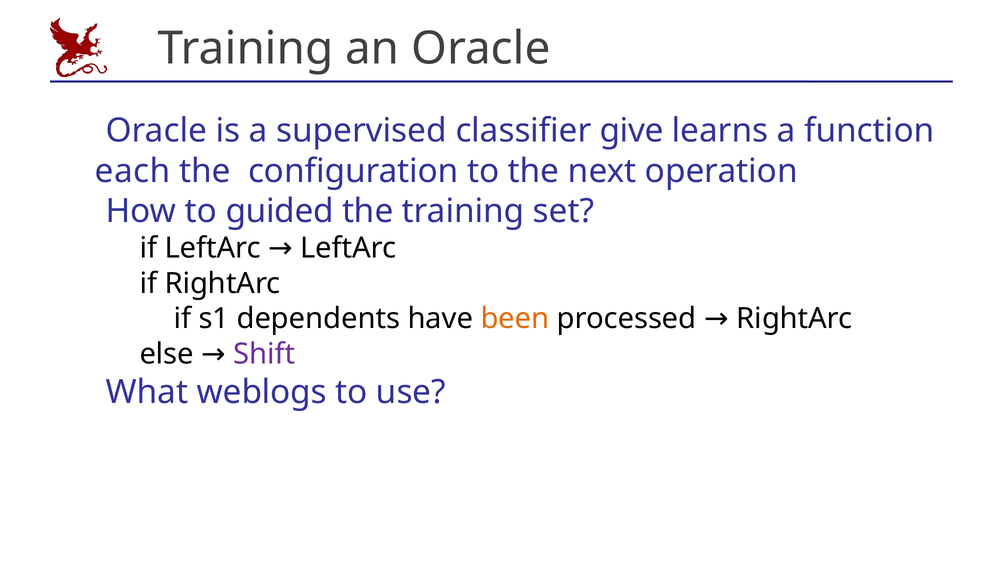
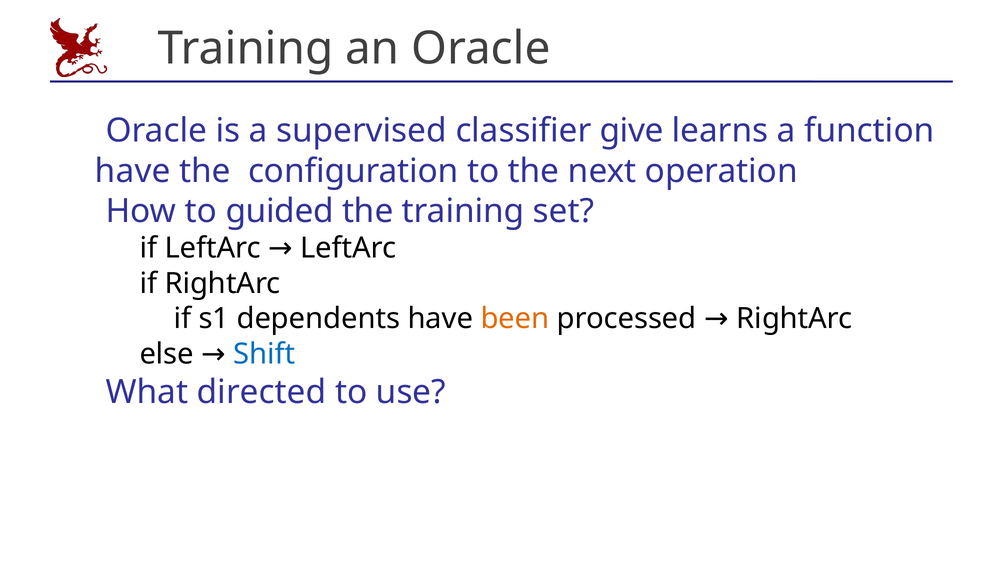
each at (133, 171): each -> have
Shift colour: purple -> blue
weblogs: weblogs -> directed
